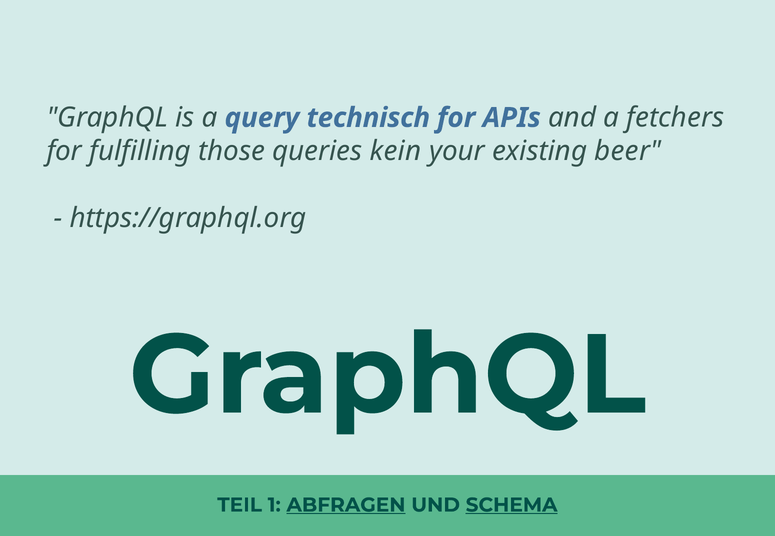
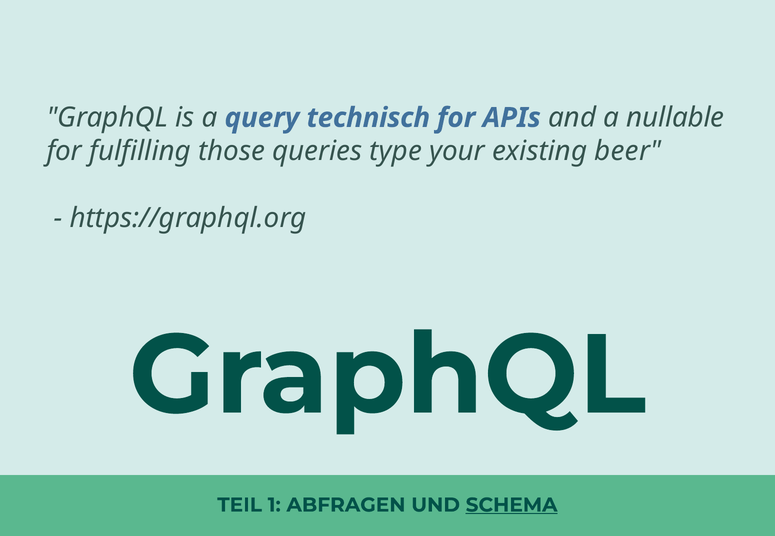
fetchers: fetchers -> nullable
kein: kein -> type
ABFRAGEN underline: present -> none
